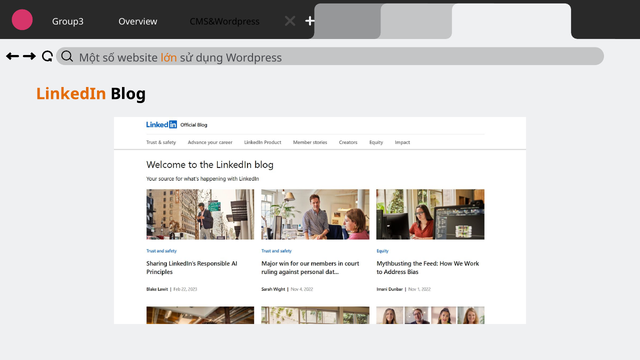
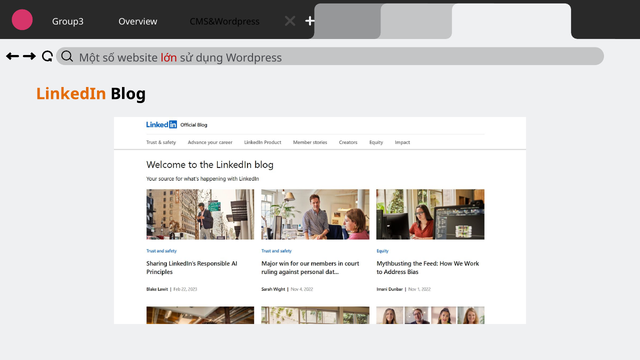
lớn colour: orange -> red
